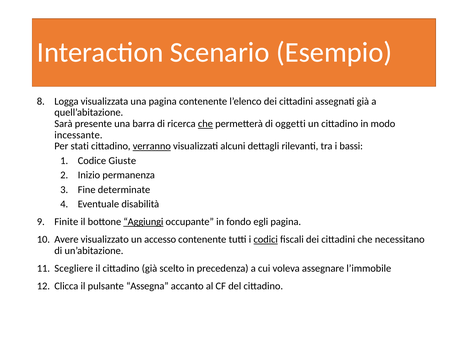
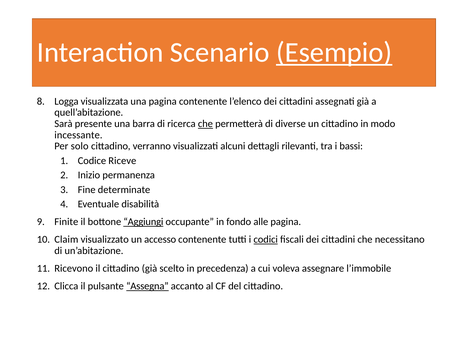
Esempio underline: none -> present
oggetti: oggetti -> diverse
stati: stati -> solo
verranno underline: present -> none
Giuste: Giuste -> Riceve
egli: egli -> alle
Avere: Avere -> Claim
Scegliere: Scegliere -> Ricevono
Assegna underline: none -> present
